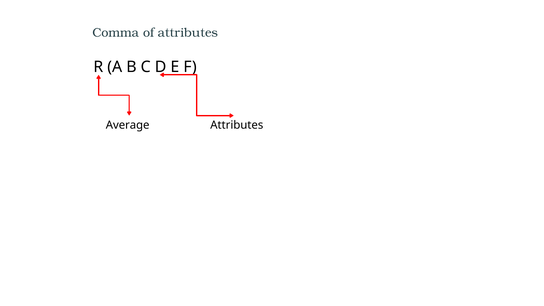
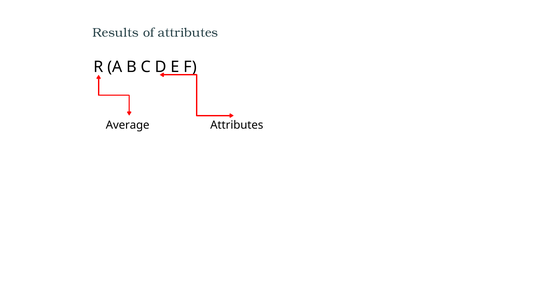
Comma: Comma -> Results
